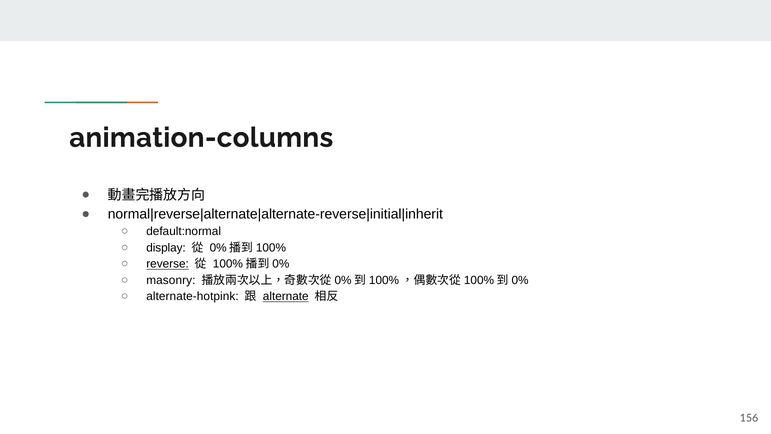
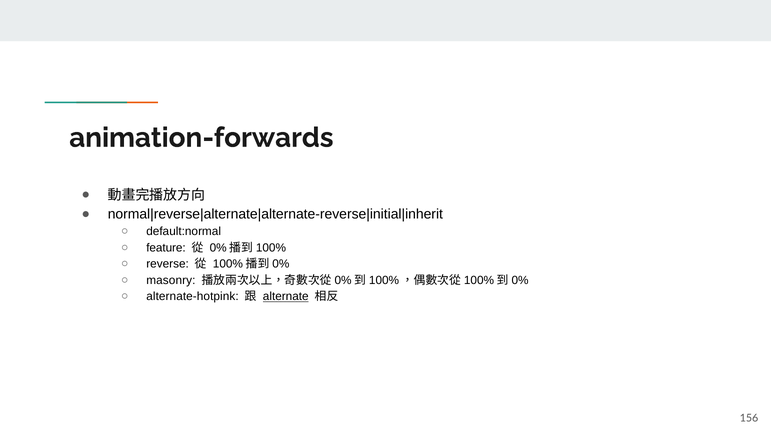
animation-columns: animation-columns -> animation-forwards
display: display -> feature
reverse underline: present -> none
